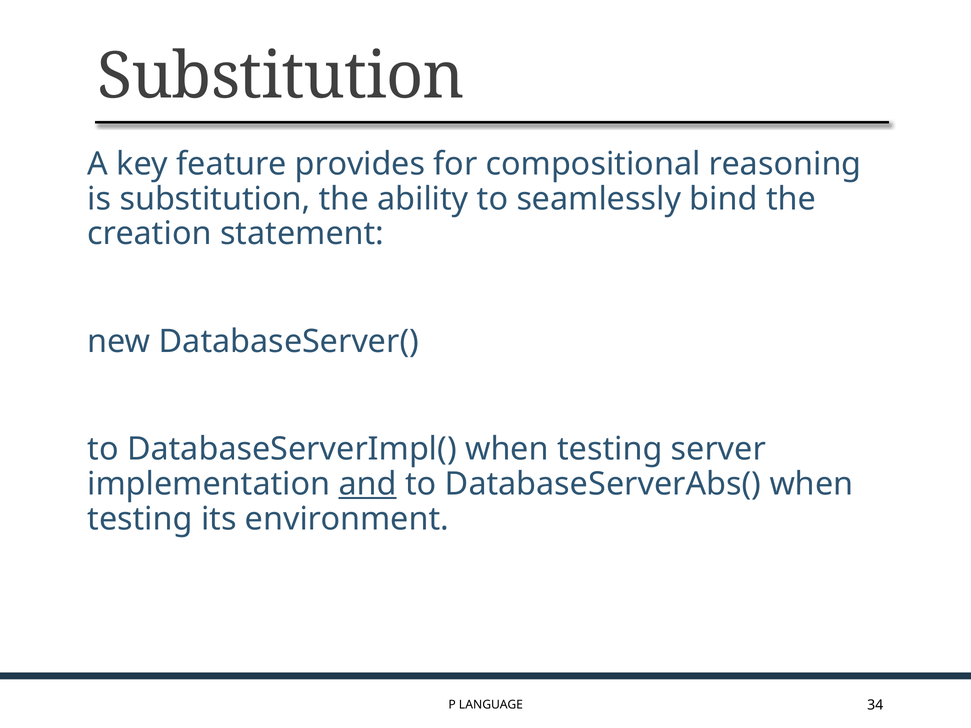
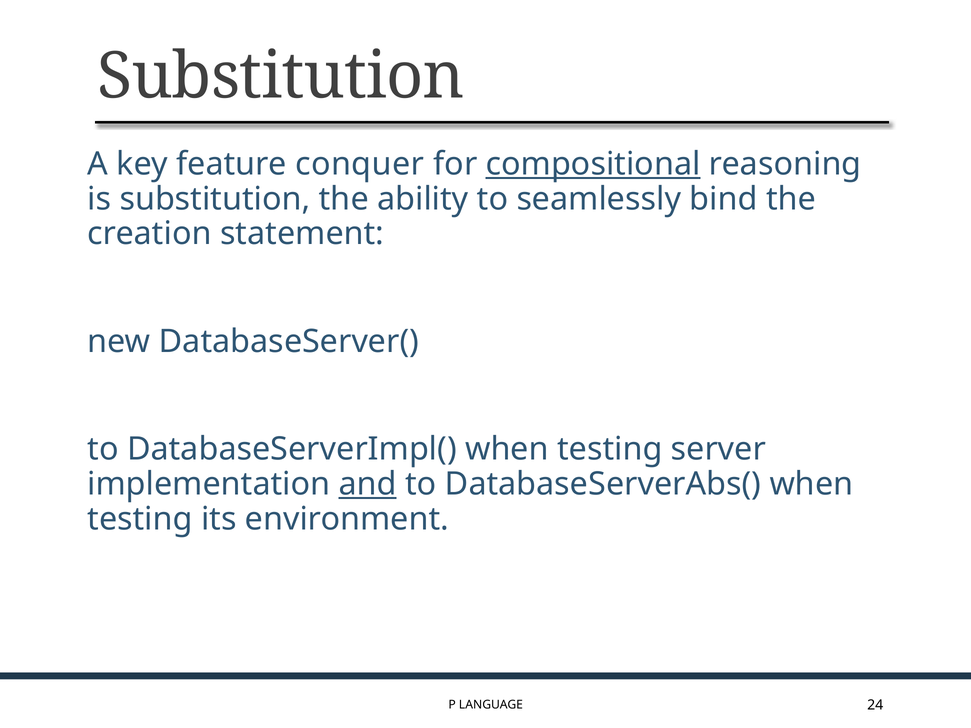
provides: provides -> conquer
compositional underline: none -> present
34: 34 -> 24
